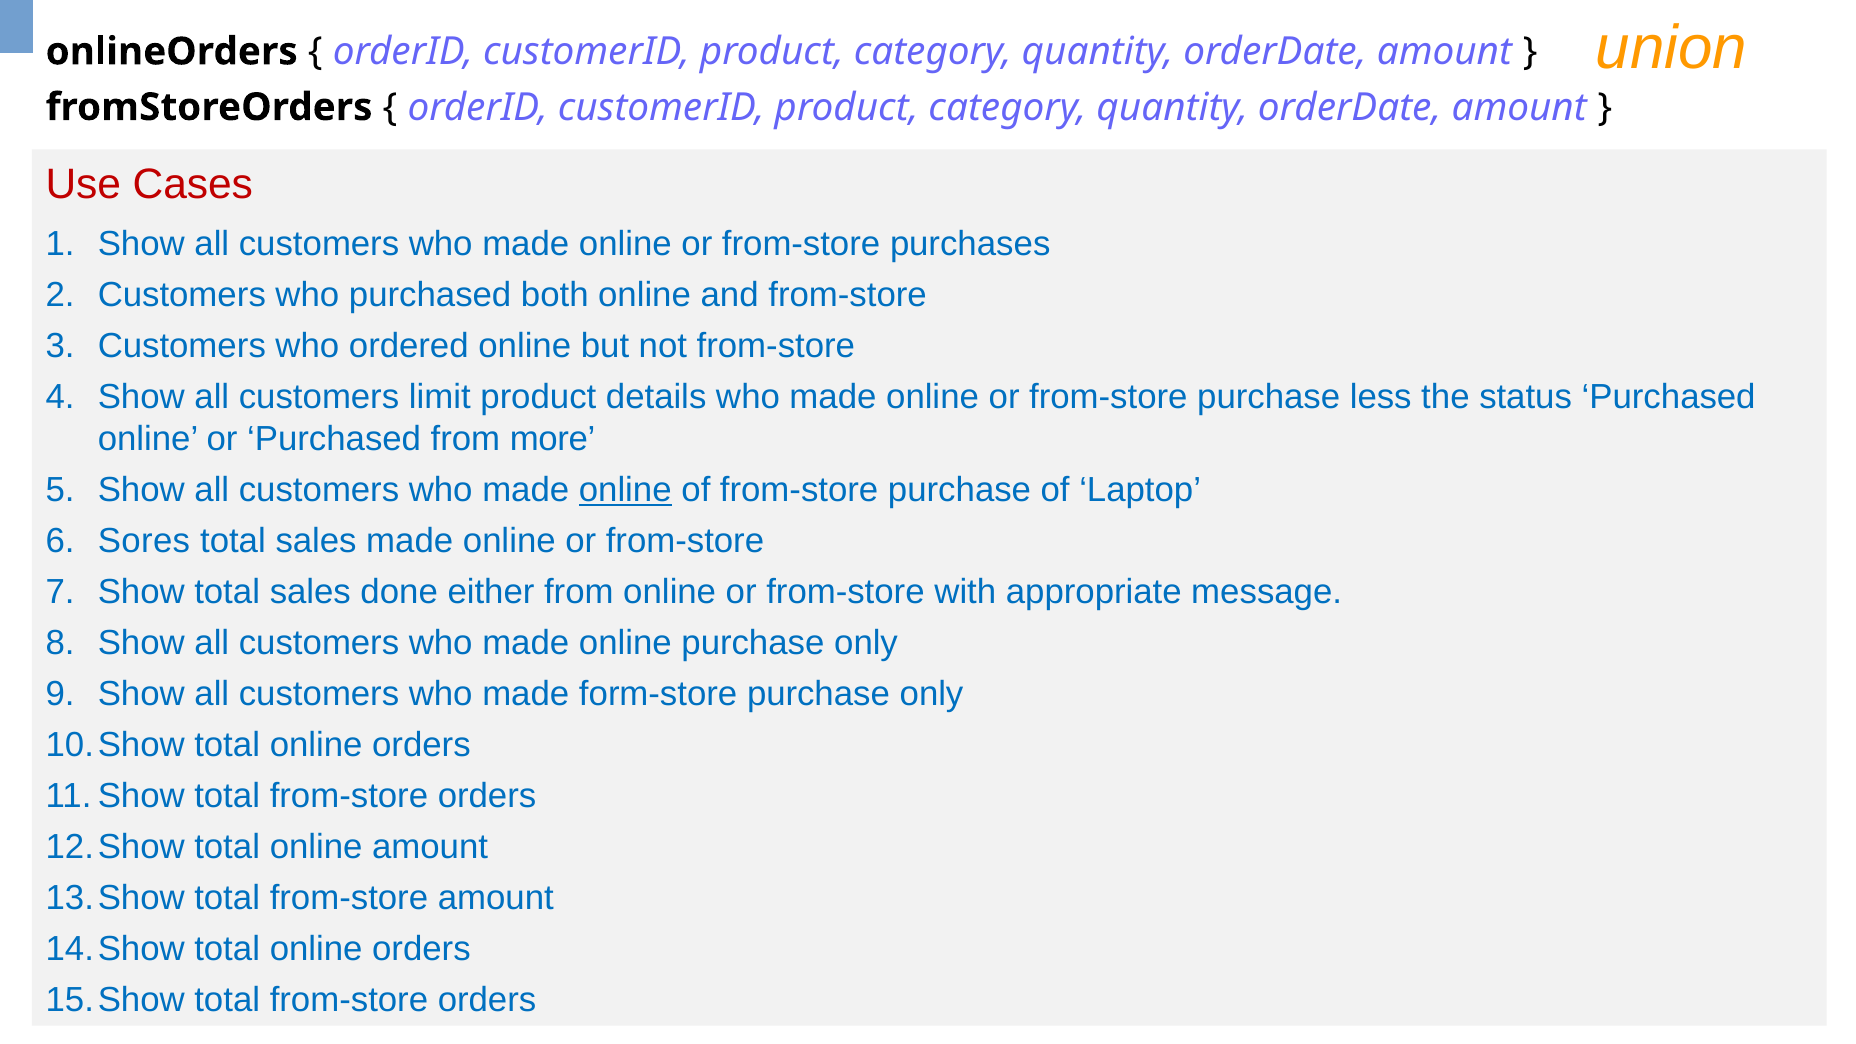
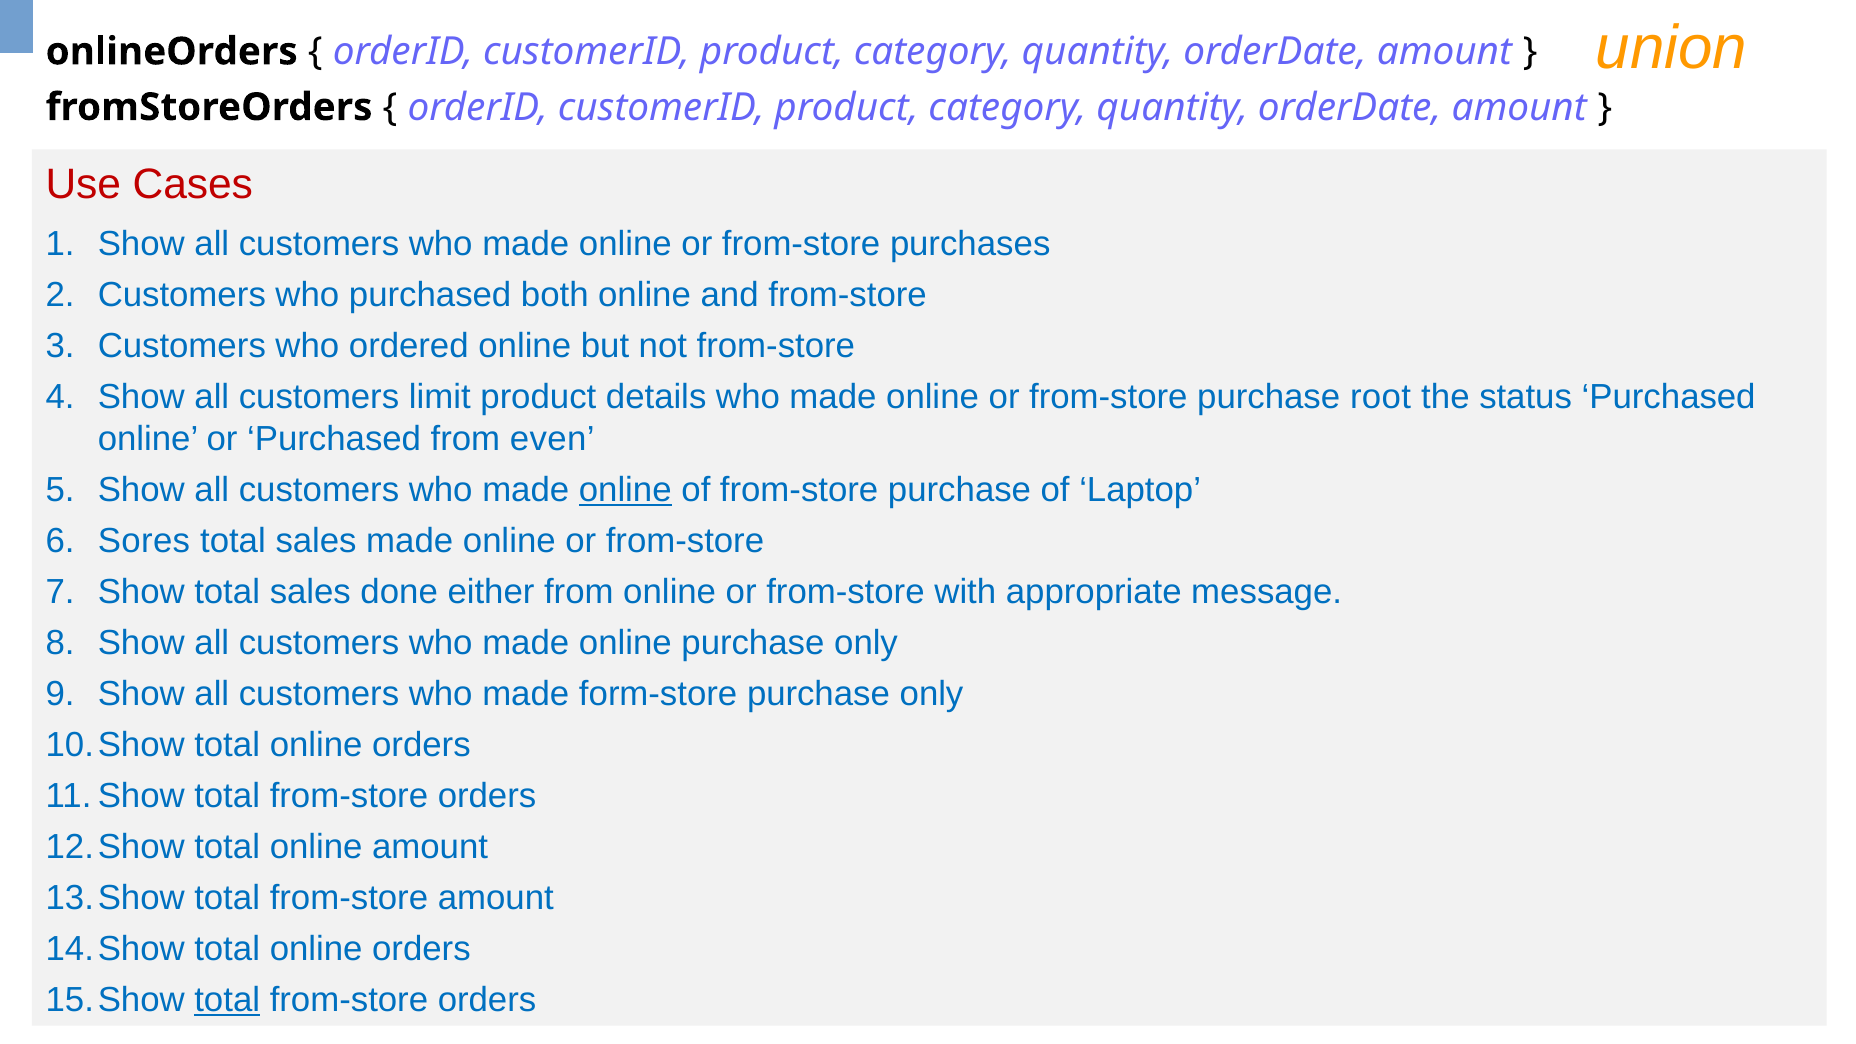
less: less -> root
more: more -> even
total at (227, 1000) underline: none -> present
